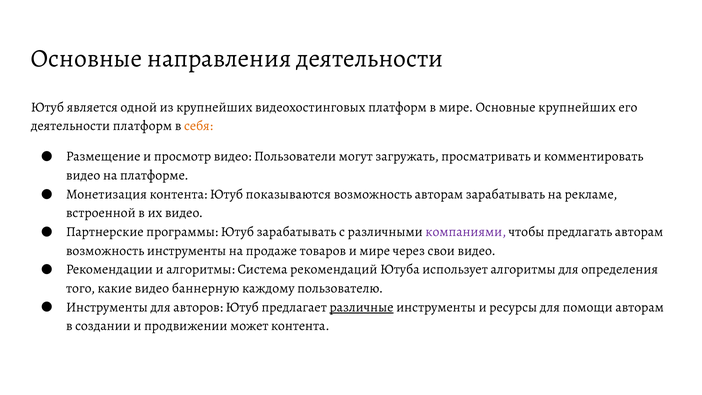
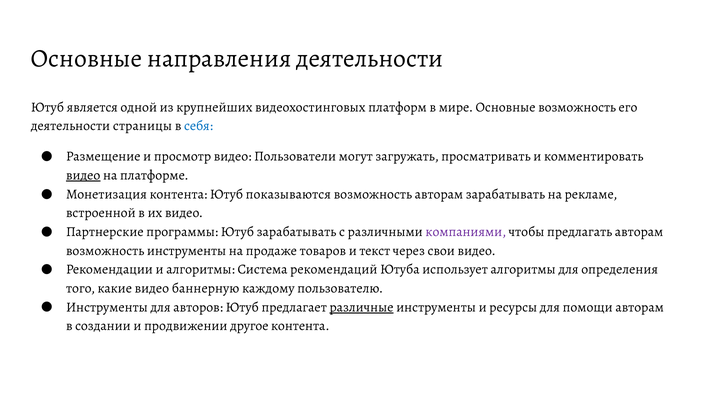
Основные крупнейших: крупнейших -> возможность
деятельности платформ: платформ -> страницы
себя colour: orange -> blue
видео at (83, 175) underline: none -> present
и мире: мире -> текст
может: может -> другое
